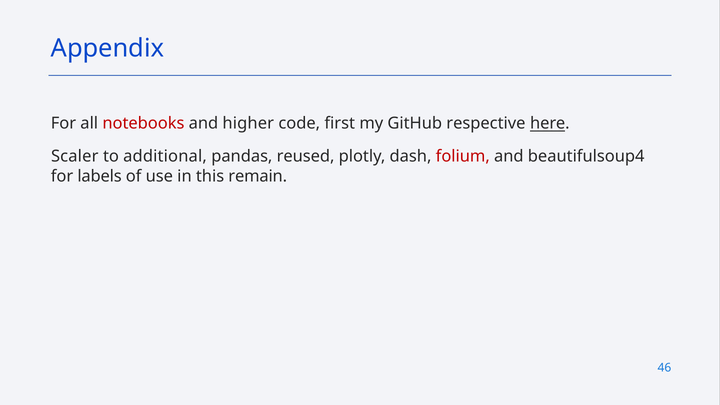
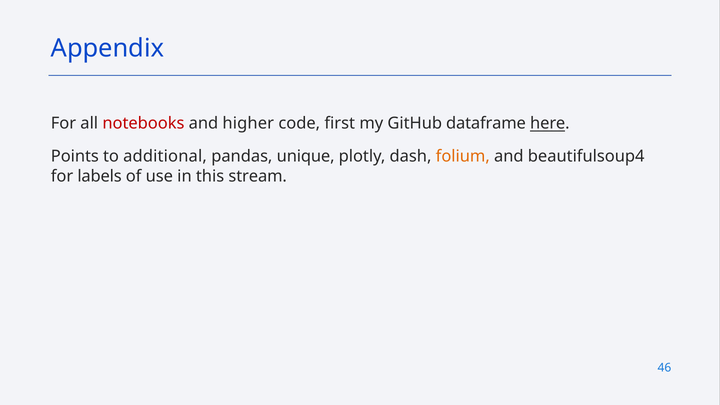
respective: respective -> dataframe
Scaler: Scaler -> Points
reused: reused -> unique
folium colour: red -> orange
remain: remain -> stream
